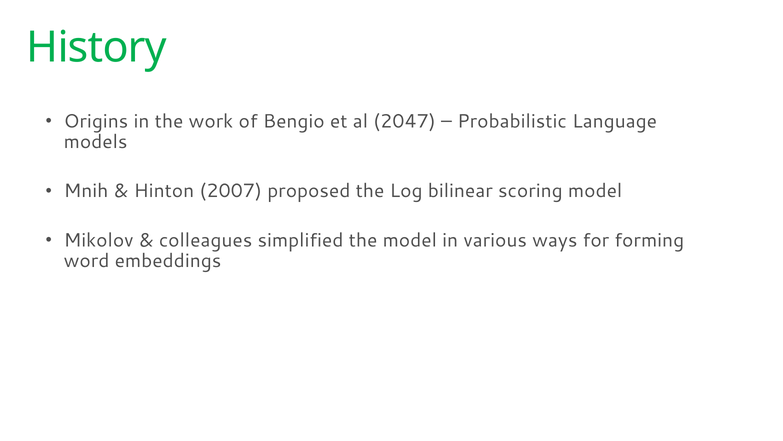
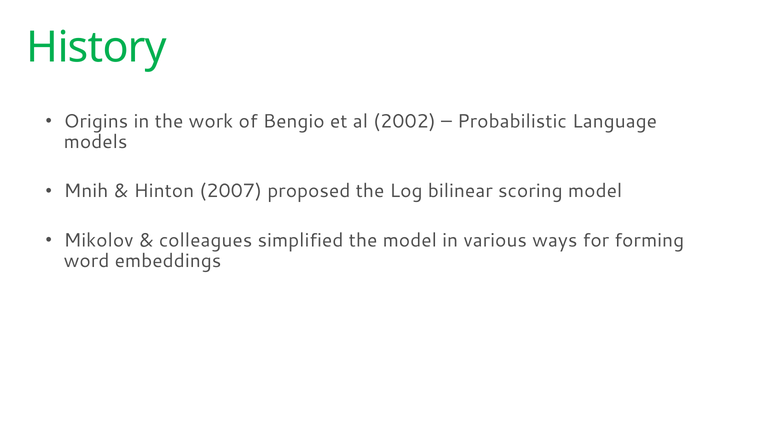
2047: 2047 -> 2002
